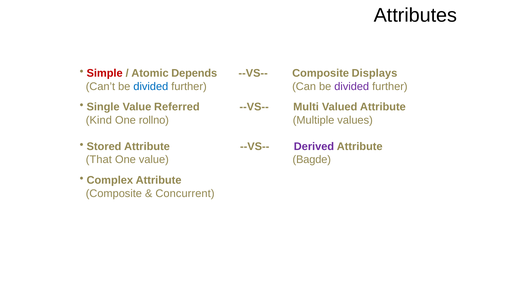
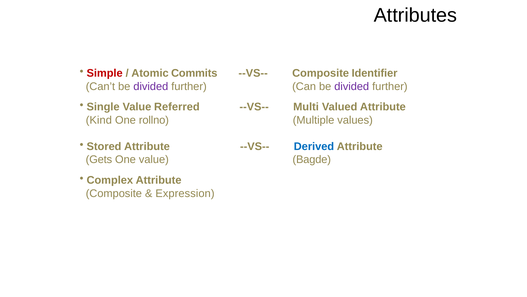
Depends: Depends -> Commits
Displays: Displays -> Identifier
divided at (151, 86) colour: blue -> purple
Derived colour: purple -> blue
That: That -> Gets
Concurrent: Concurrent -> Expression
